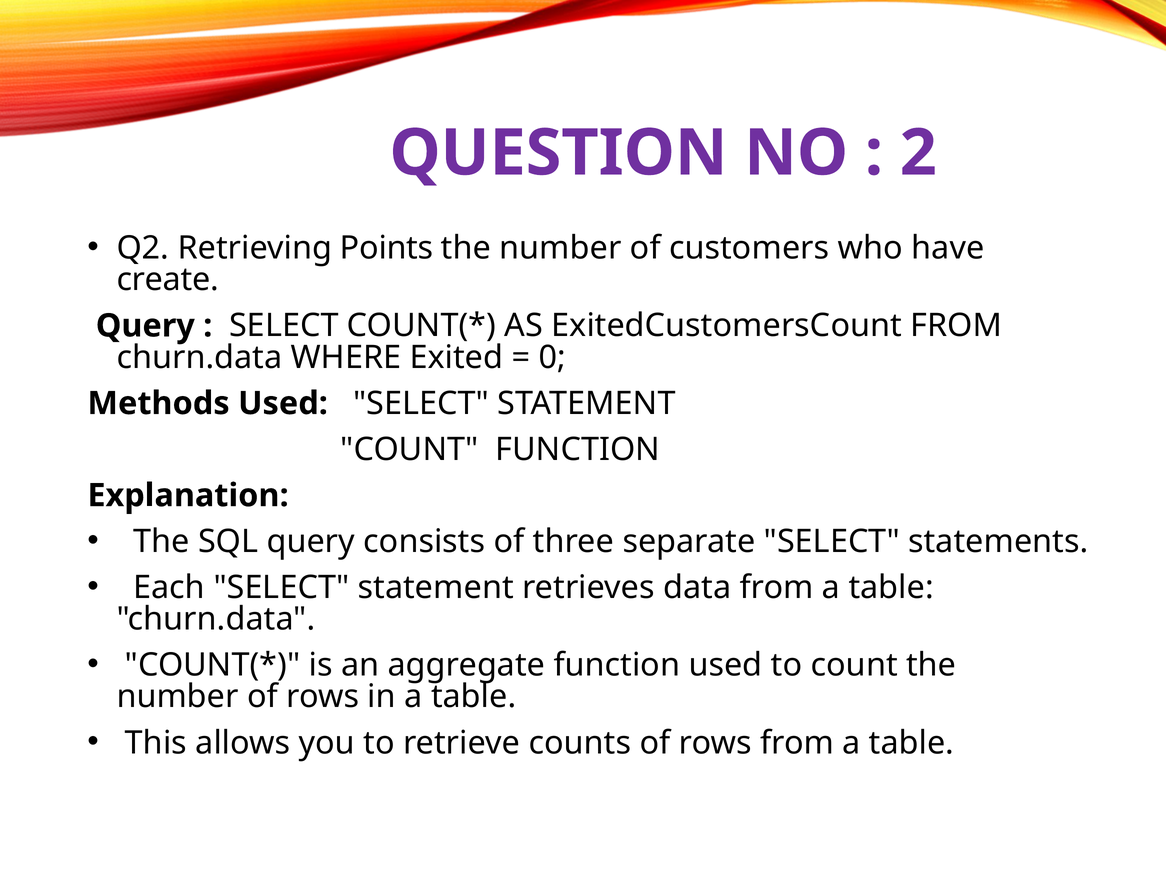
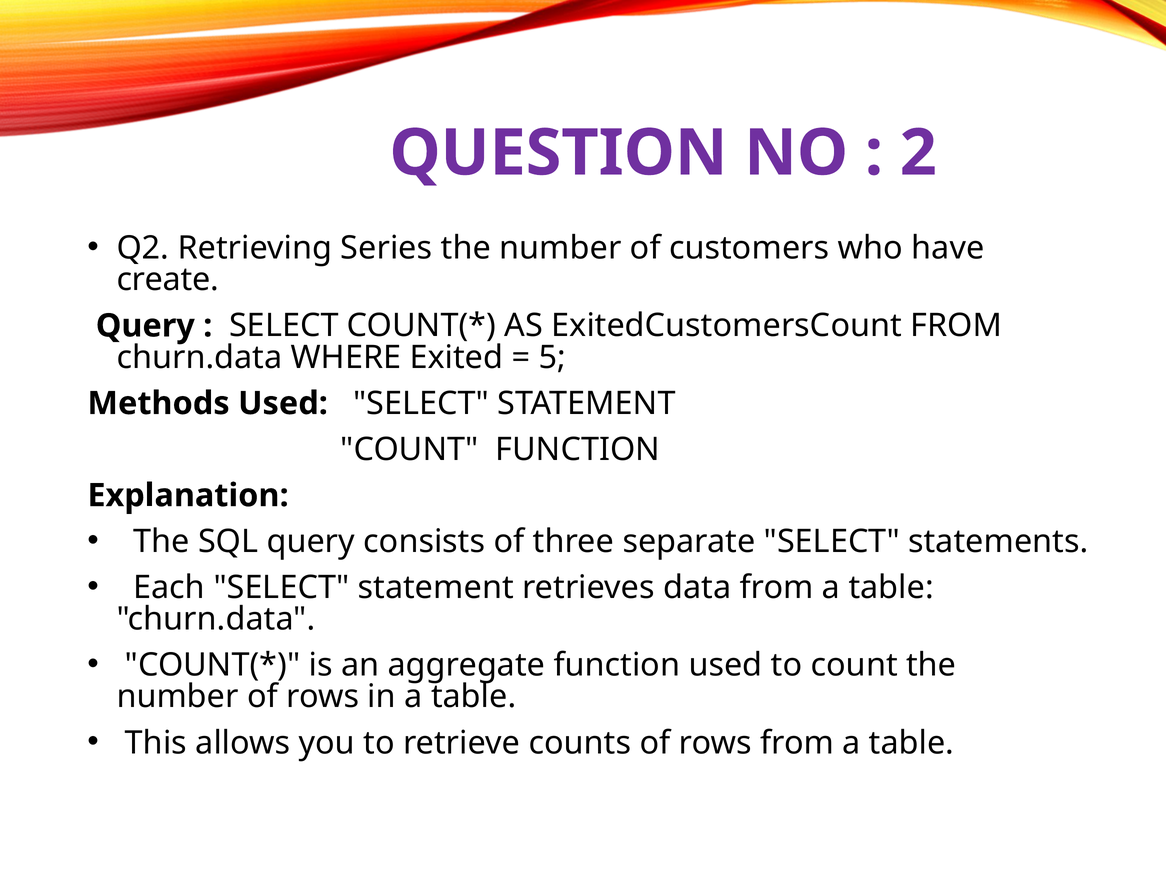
Points: Points -> Series
0: 0 -> 5
